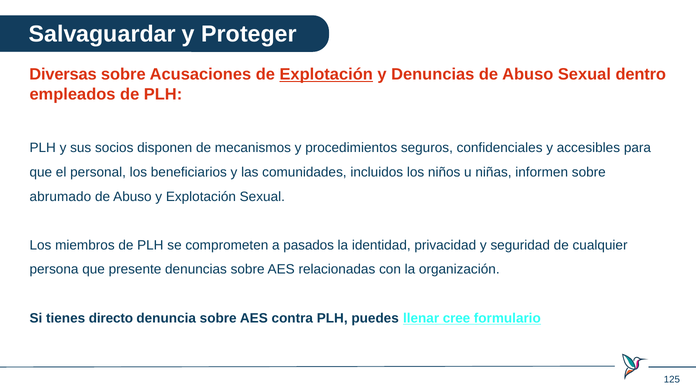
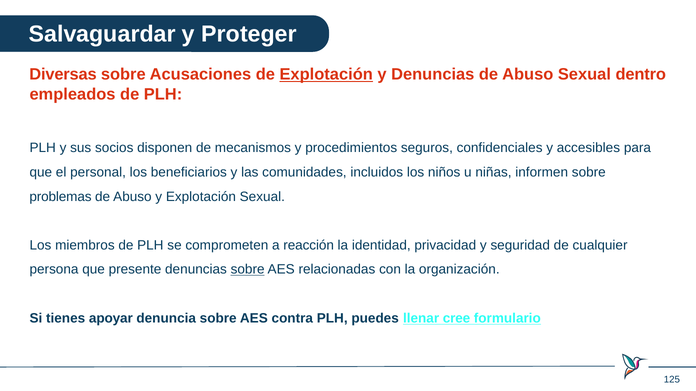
abrumado: abrumado -> problemas
pasados: pasados -> reacción
sobre at (248, 270) underline: none -> present
directo: directo -> apoyar
